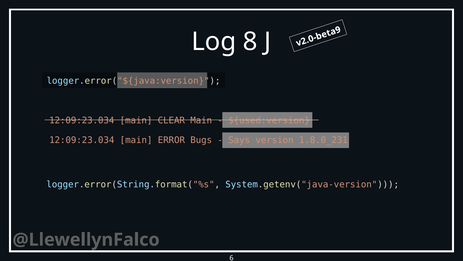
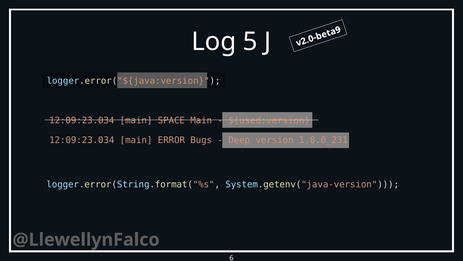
8: 8 -> 5
CLEAR: CLEAR -> SPACE
Says: Says -> Deep
